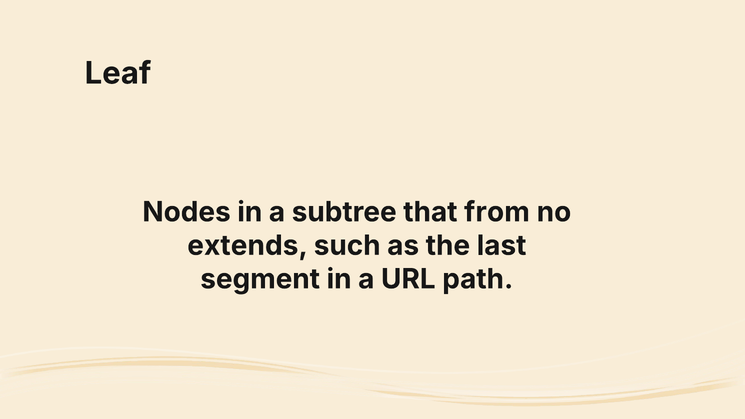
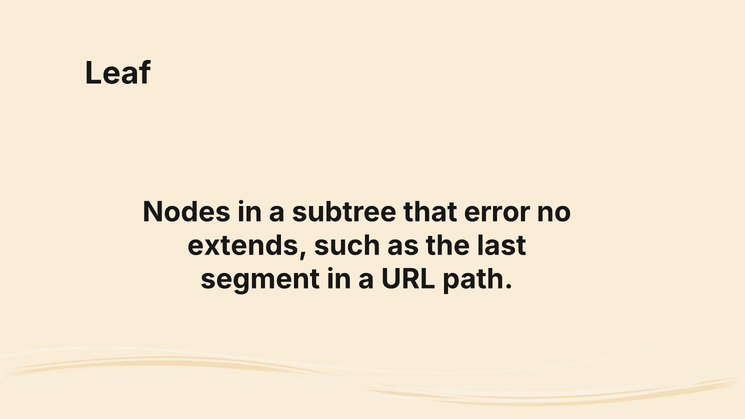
from: from -> error
